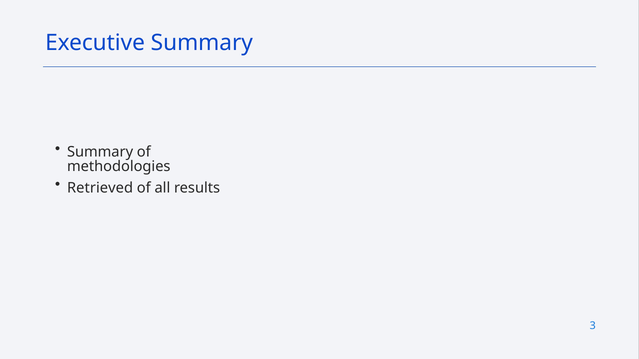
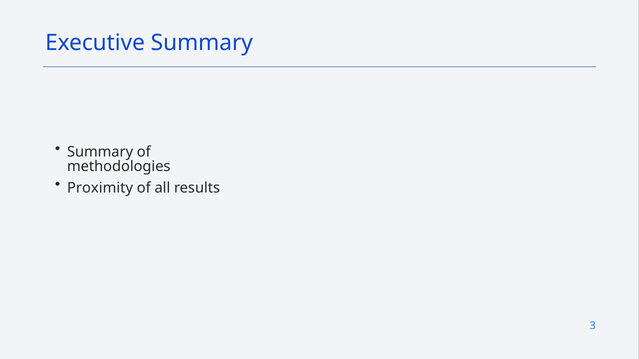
Retrieved: Retrieved -> Proximity
